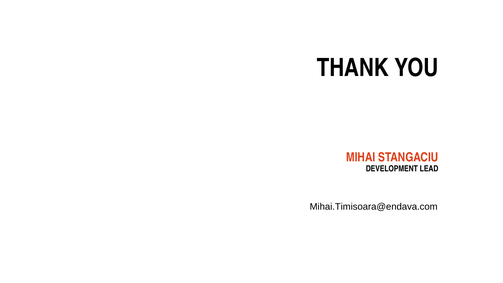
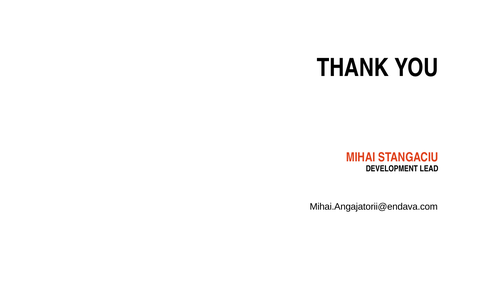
Mihai.Timisoara@endava.com: Mihai.Timisoara@endava.com -> Mihai.Angajatorii@endava.com
